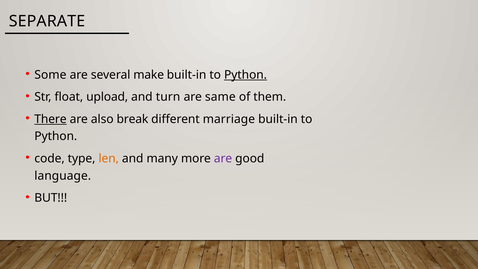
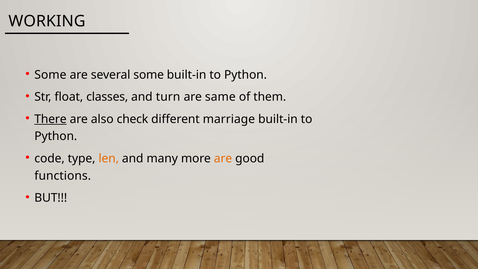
SEPARATE: SEPARATE -> WORKING
several make: make -> some
Python at (245, 75) underline: present -> none
upload: upload -> classes
break: break -> check
are at (223, 159) colour: purple -> orange
language: language -> functions
